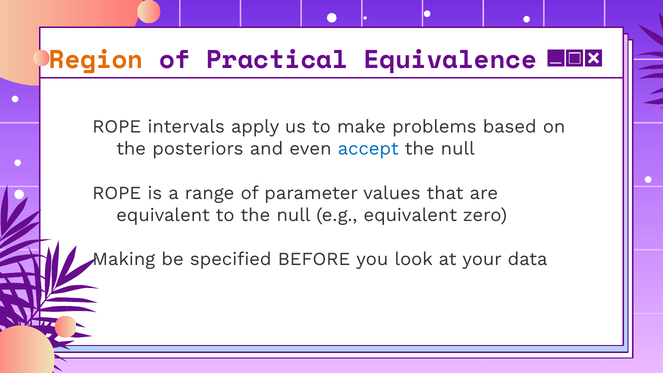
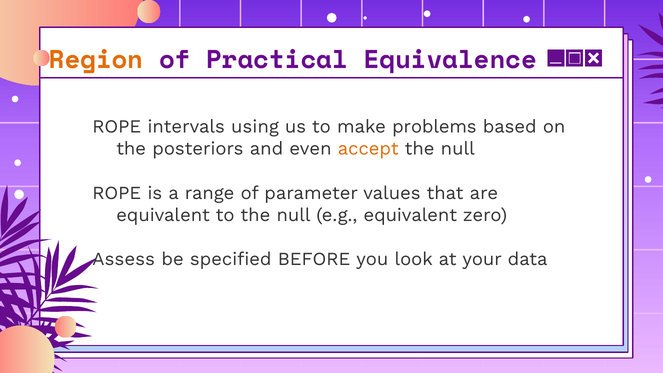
apply: apply -> using
accept colour: blue -> orange
Making: Making -> Assess
